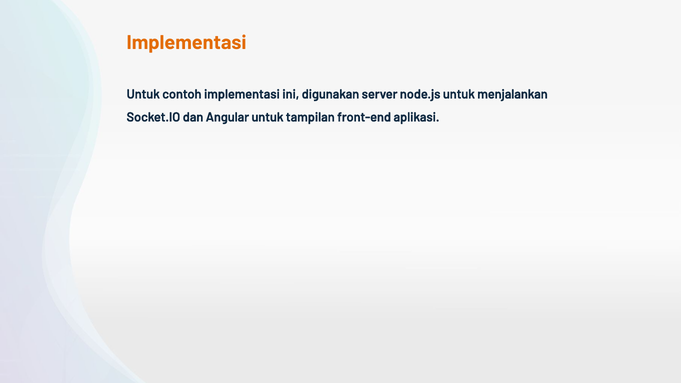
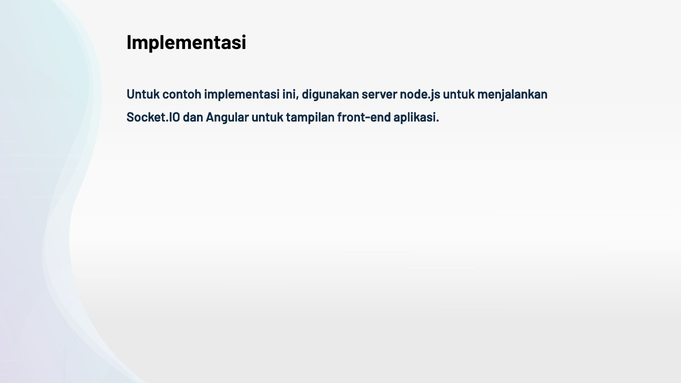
Implementasi at (187, 43) colour: orange -> black
